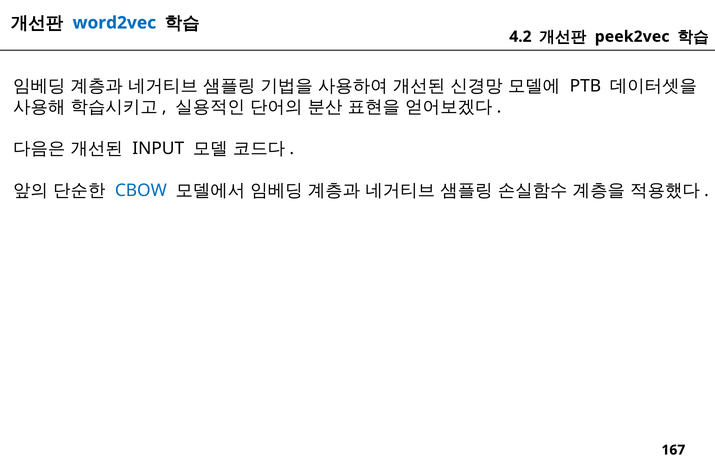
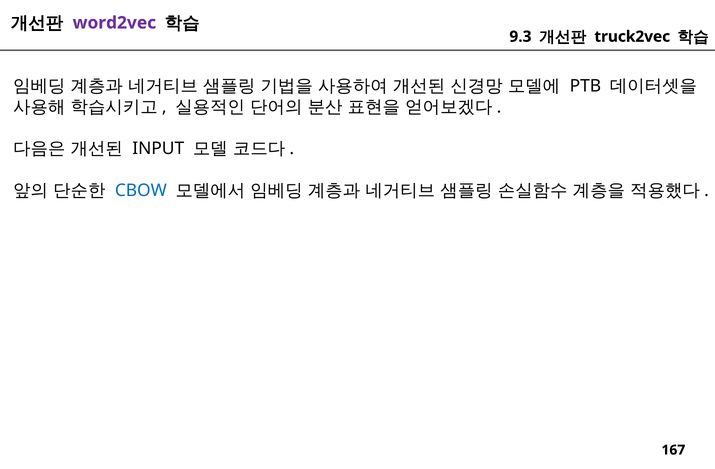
word2vec colour: blue -> purple
4.2: 4.2 -> 9.3
peek2vec: peek2vec -> truck2vec
